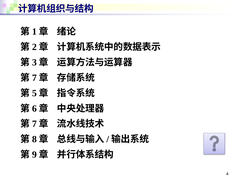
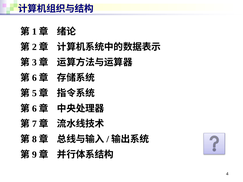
7 at (34, 78): 7 -> 6
